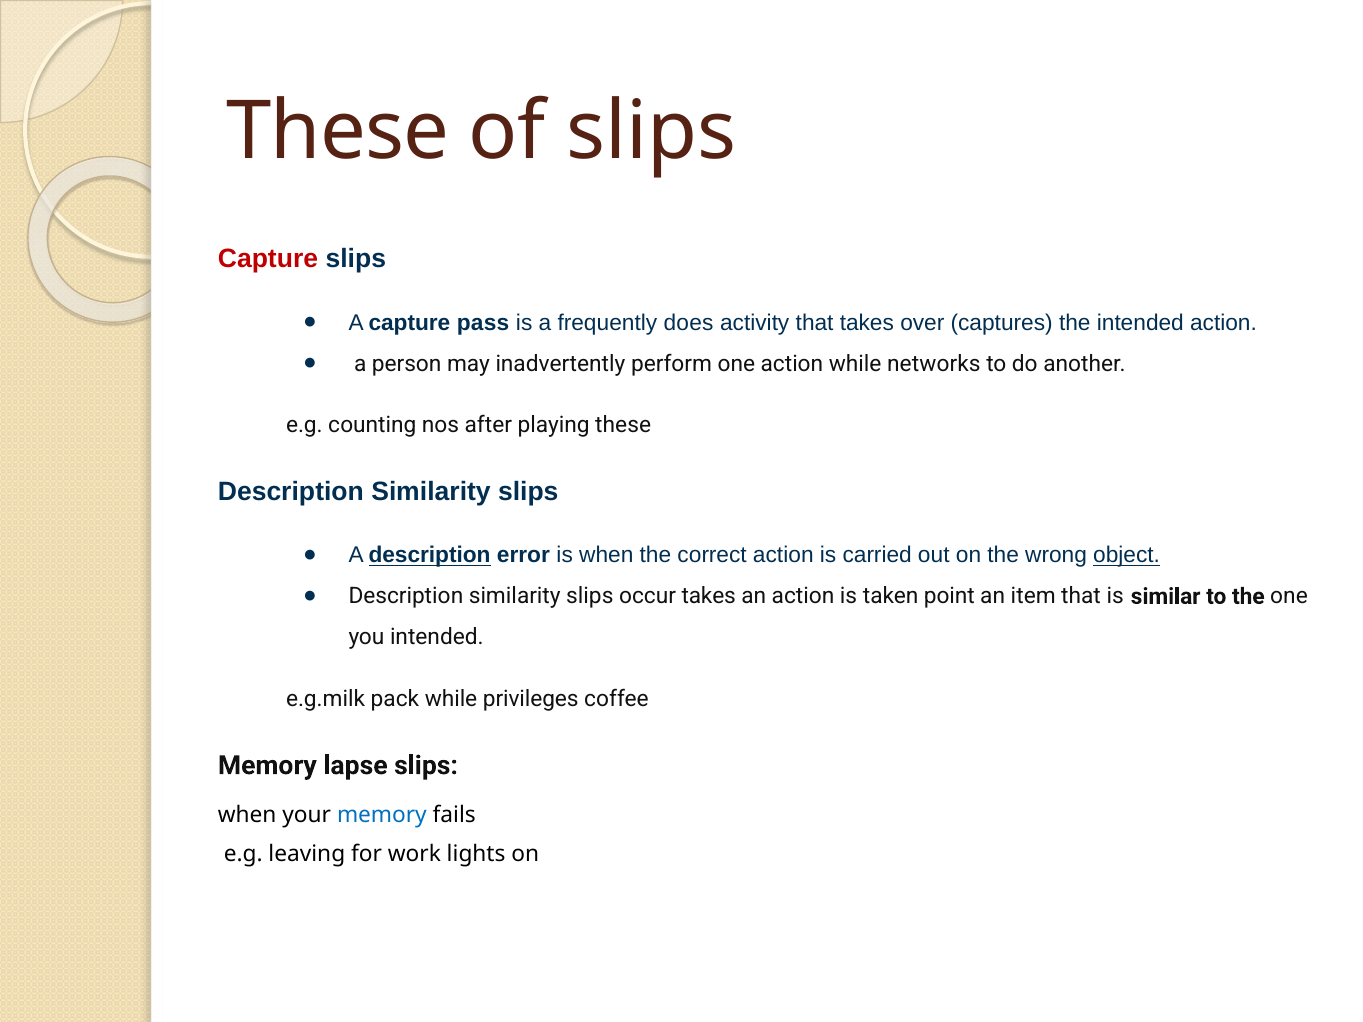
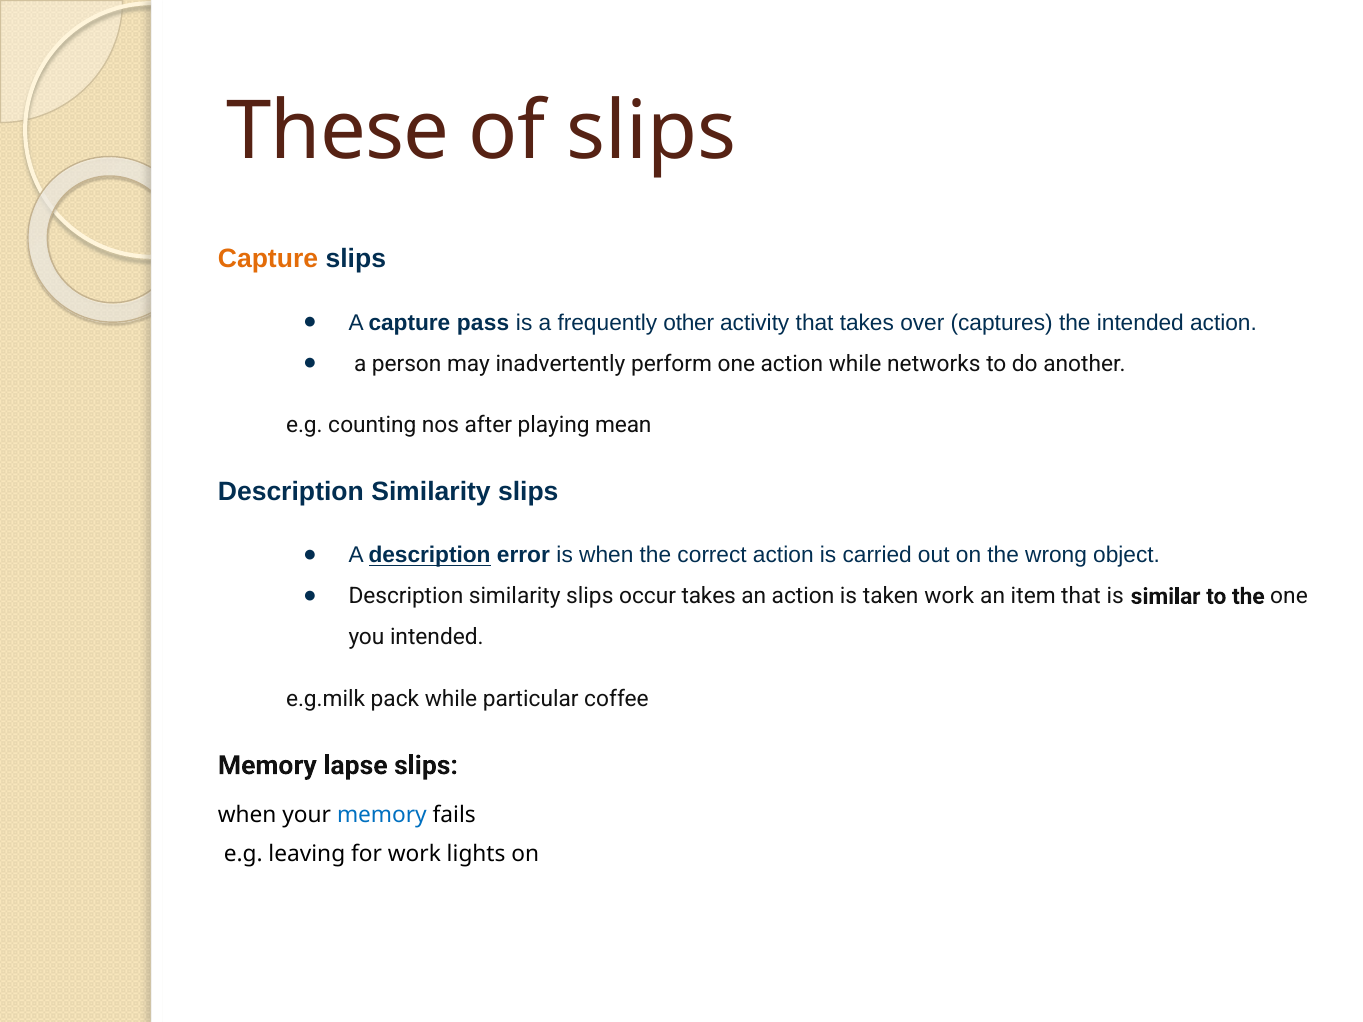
Capture at (268, 259) colour: red -> orange
does: does -> other
playing these: these -> mean
object underline: present -> none
taken point: point -> work
privileges: privileges -> particular
